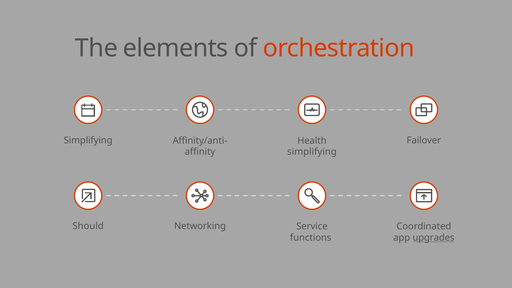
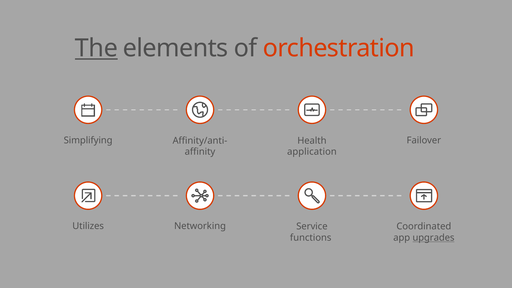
The underline: none -> present
simplifying at (312, 152): simplifying -> application
Should: Should -> Utilizes
